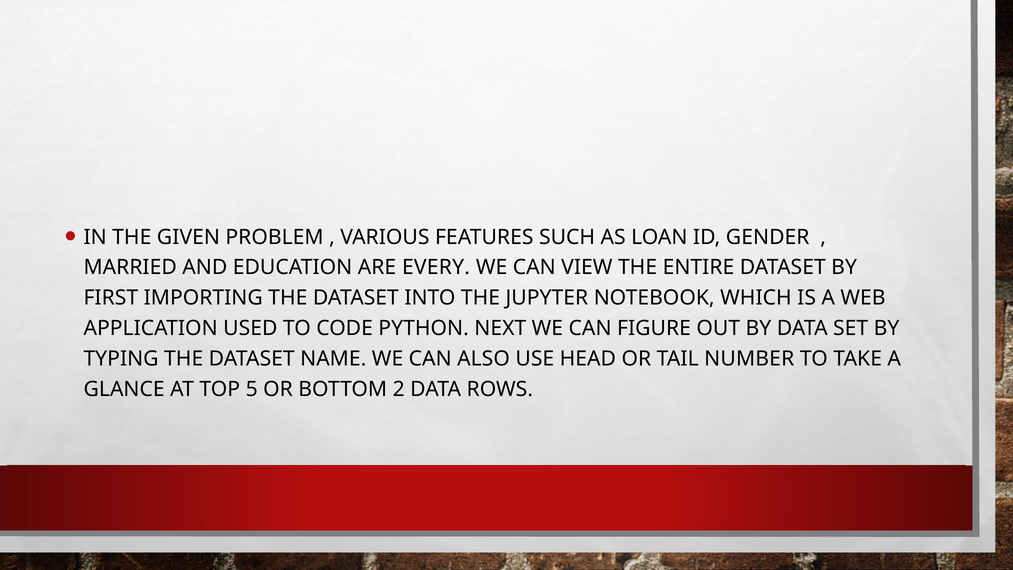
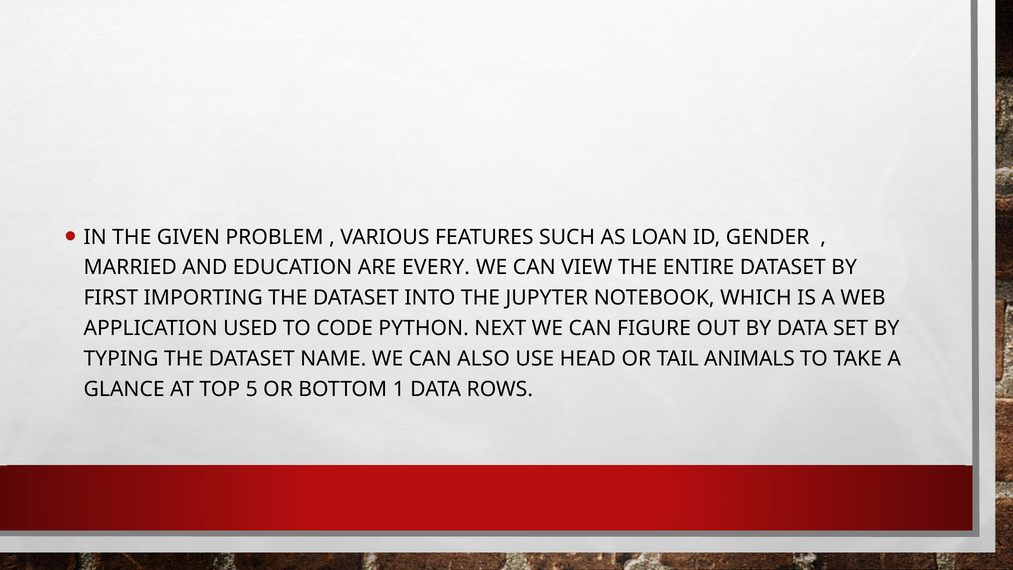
NUMBER: NUMBER -> ANIMALS
2: 2 -> 1
